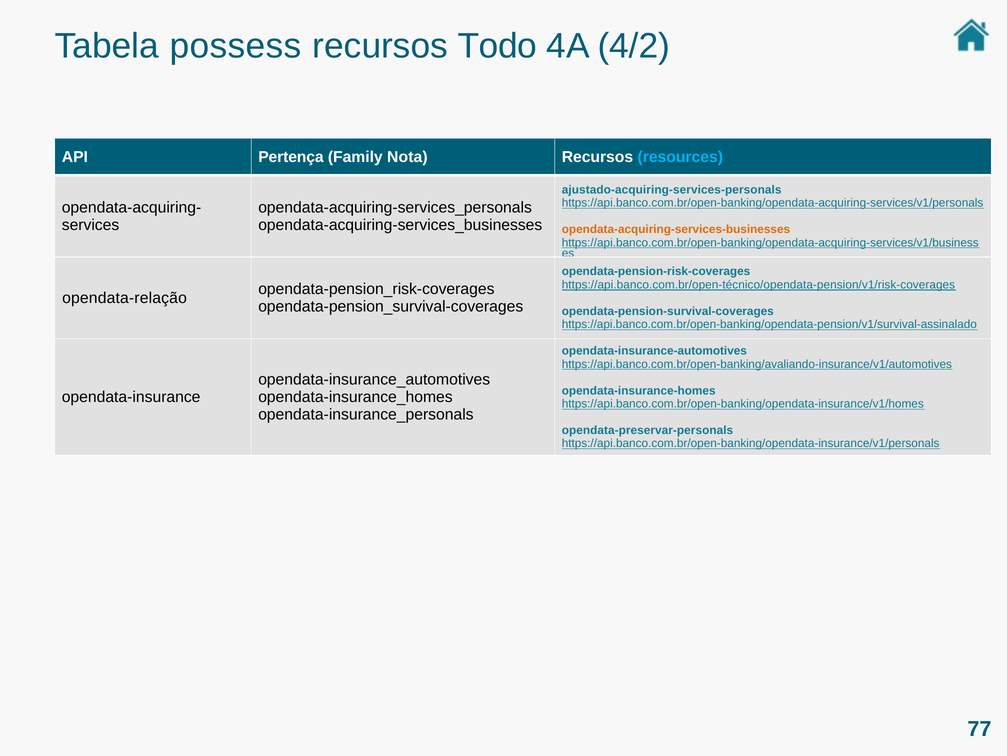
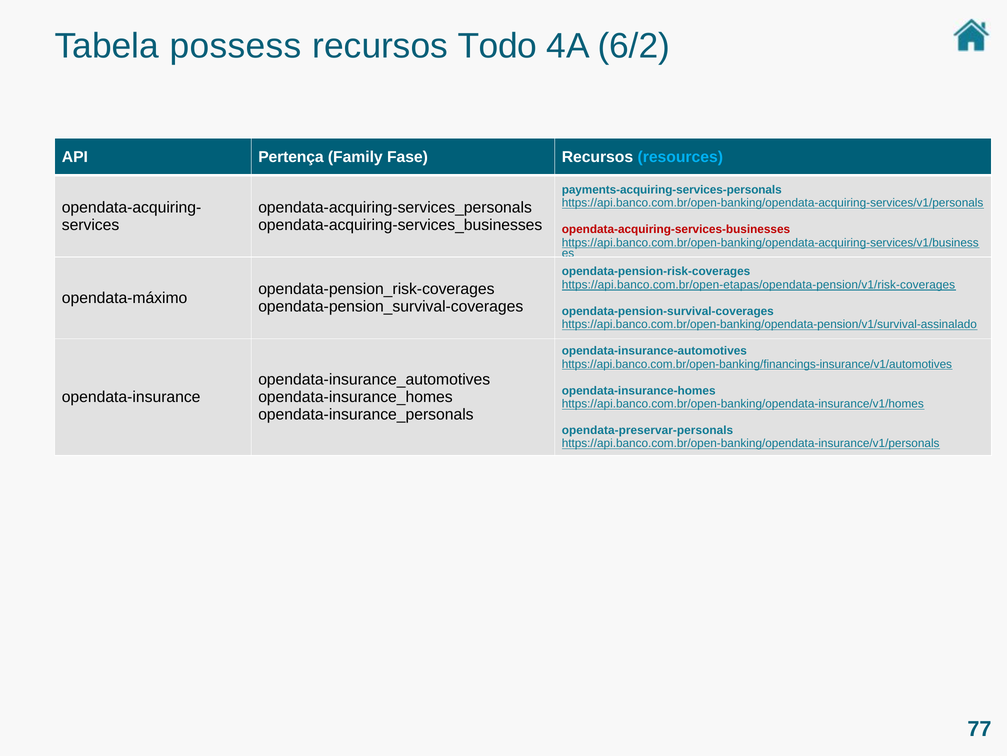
4/2: 4/2 -> 6/2
Nota: Nota -> Fase
ajustado-acquiring-services-personals: ajustado-acquiring-services-personals -> payments-acquiring-services-personals
opendata-acquiring-services-businesses colour: orange -> red
https://api.banco.com.br/open-técnico/opendata-pension/v1/risk-coverages: https://api.banco.com.br/open-técnico/opendata-pension/v1/risk-coverages -> https://api.banco.com.br/open-etapas/opendata-pension/v1/risk-coverages
opendata-relação: opendata-relação -> opendata-máximo
https://api.banco.com.br/open-banking/avaliando-insurance/v1/automotives: https://api.banco.com.br/open-banking/avaliando-insurance/v1/automotives -> https://api.banco.com.br/open-banking/financings-insurance/v1/automotives
